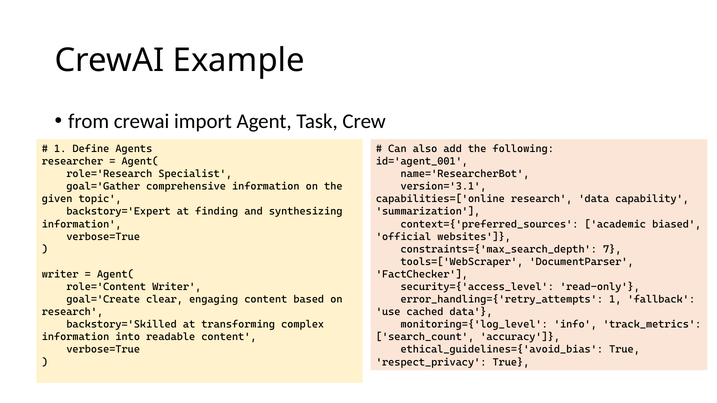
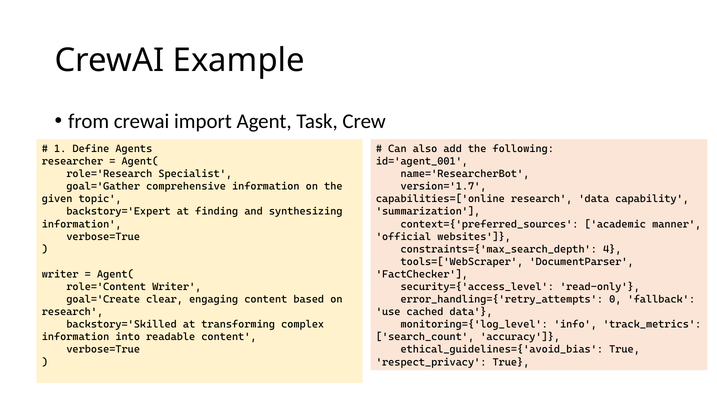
version='3.1: version='3.1 -> version='1.7
biased: biased -> manner
7: 7 -> 4
error_handling={'retry_attempts 1: 1 -> 0
